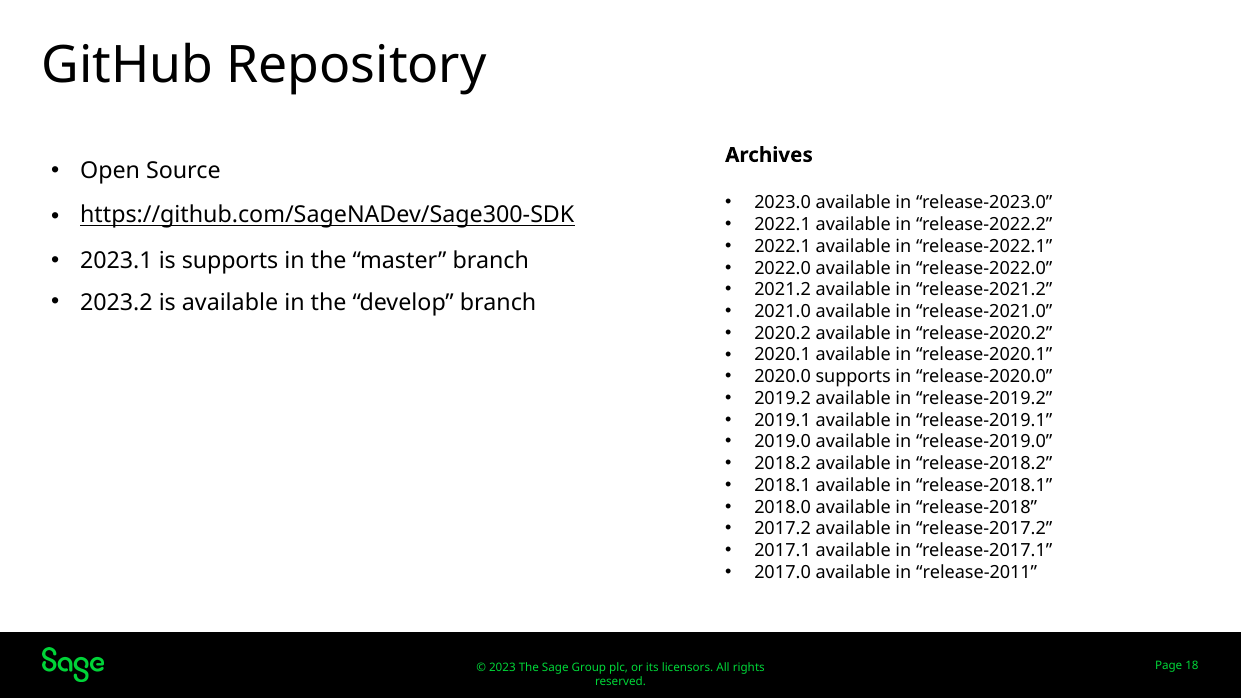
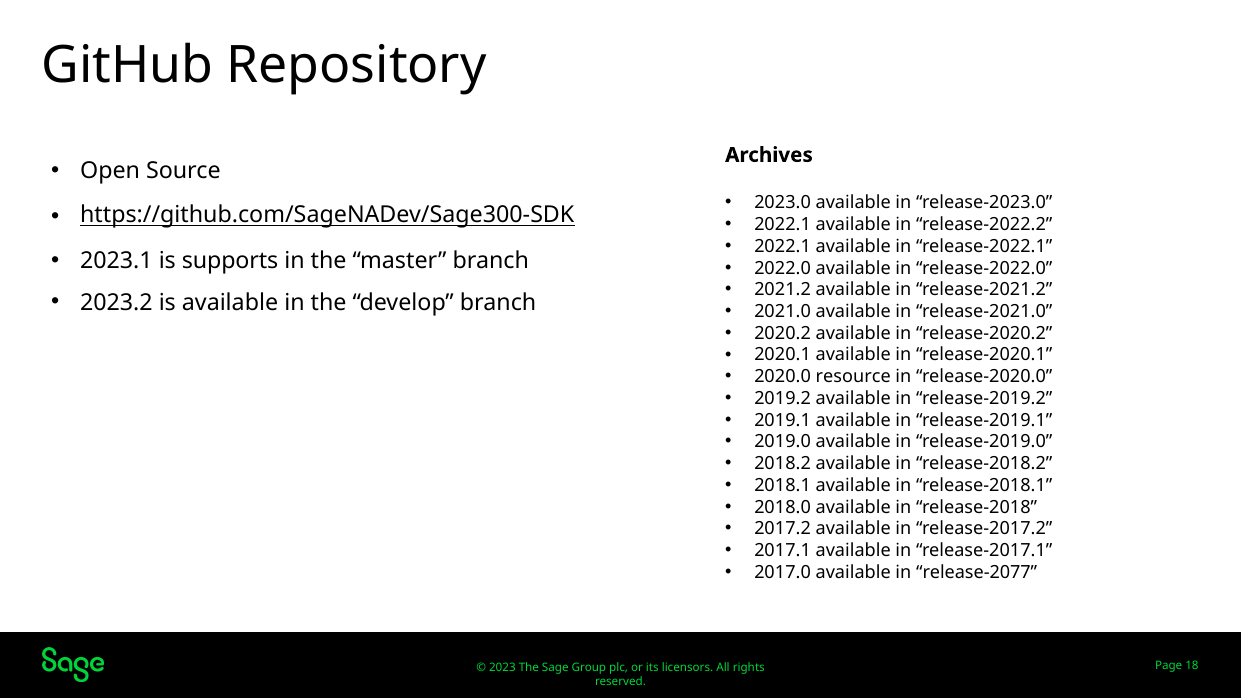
2020.0 supports: supports -> resource
release-2011: release-2011 -> release-2077
